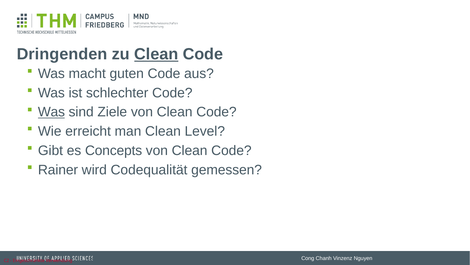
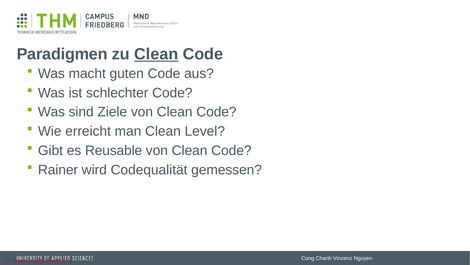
Dringenden: Dringenden -> Paradigmen
Was at (51, 112) underline: present -> none
Concepts: Concepts -> Reusable
